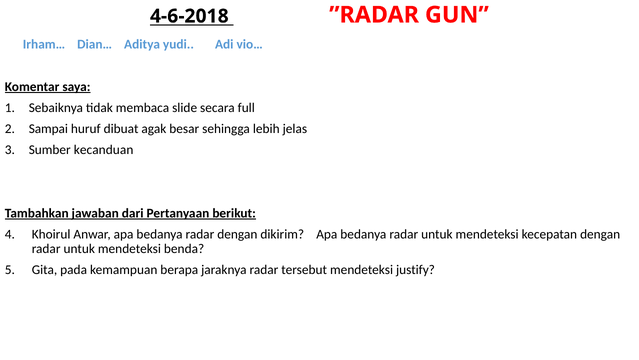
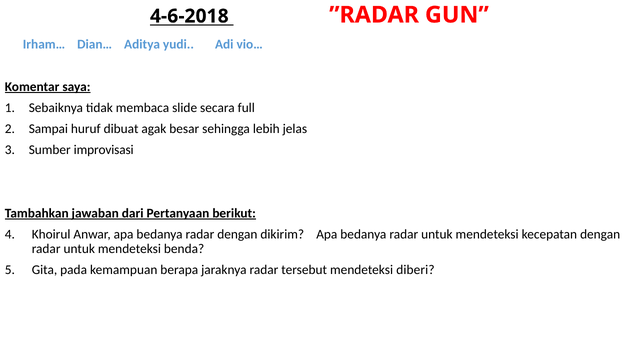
kecanduan: kecanduan -> improvisasi
justify: justify -> diberi
